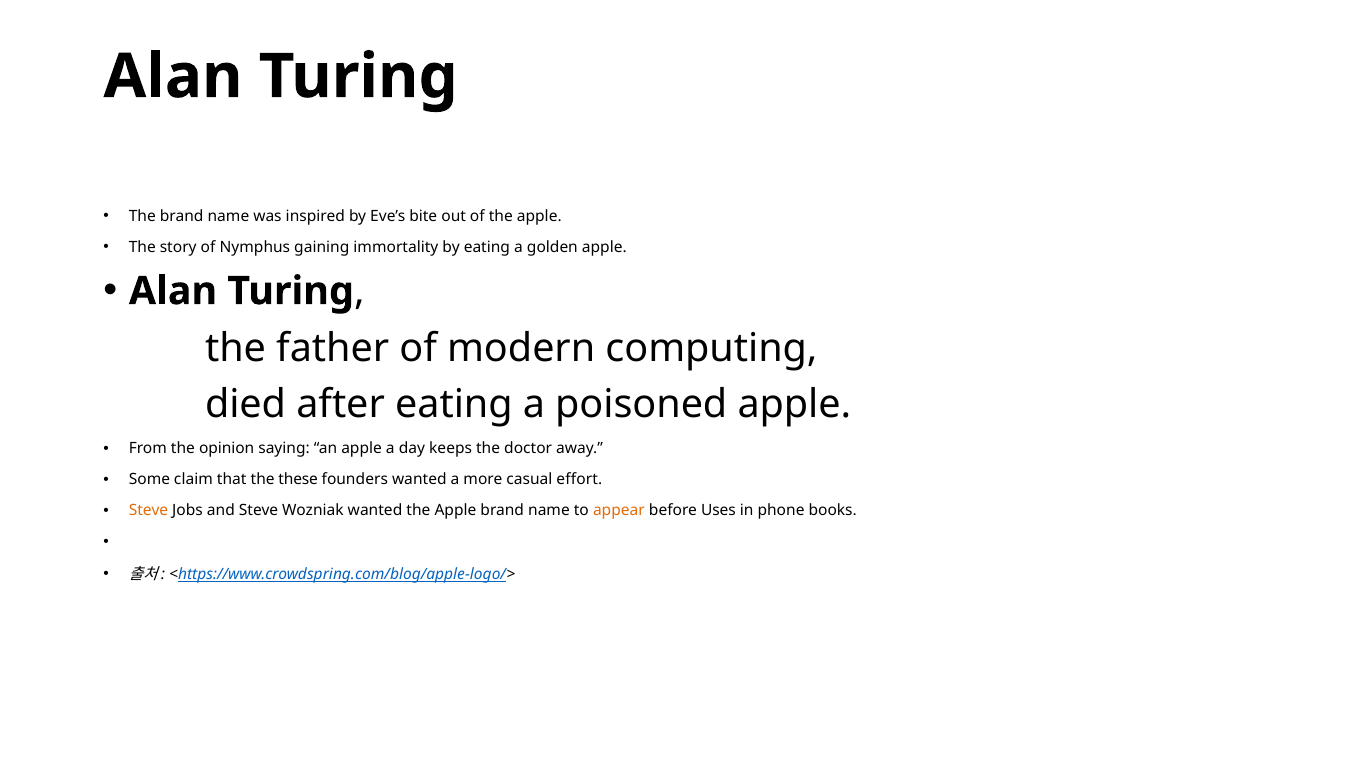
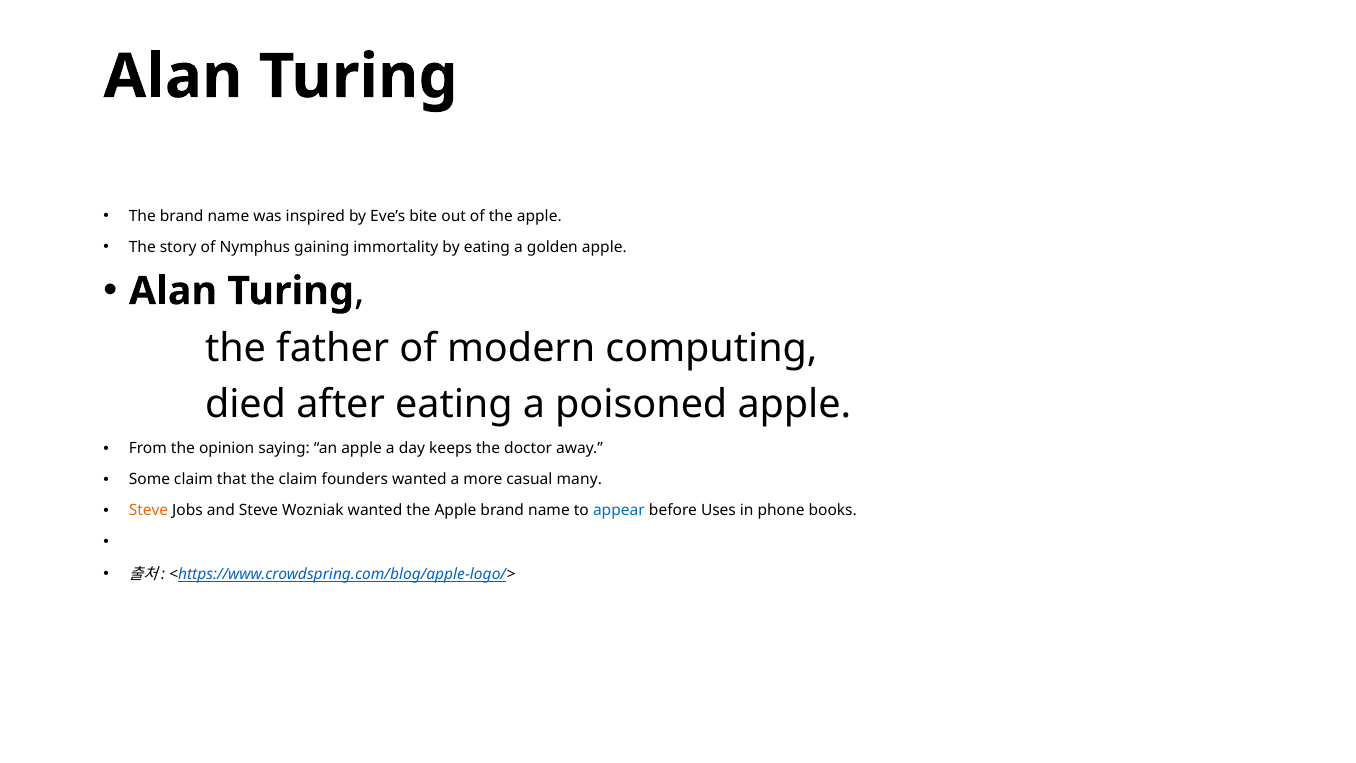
the these: these -> claim
effort: effort -> many
appear colour: orange -> blue
